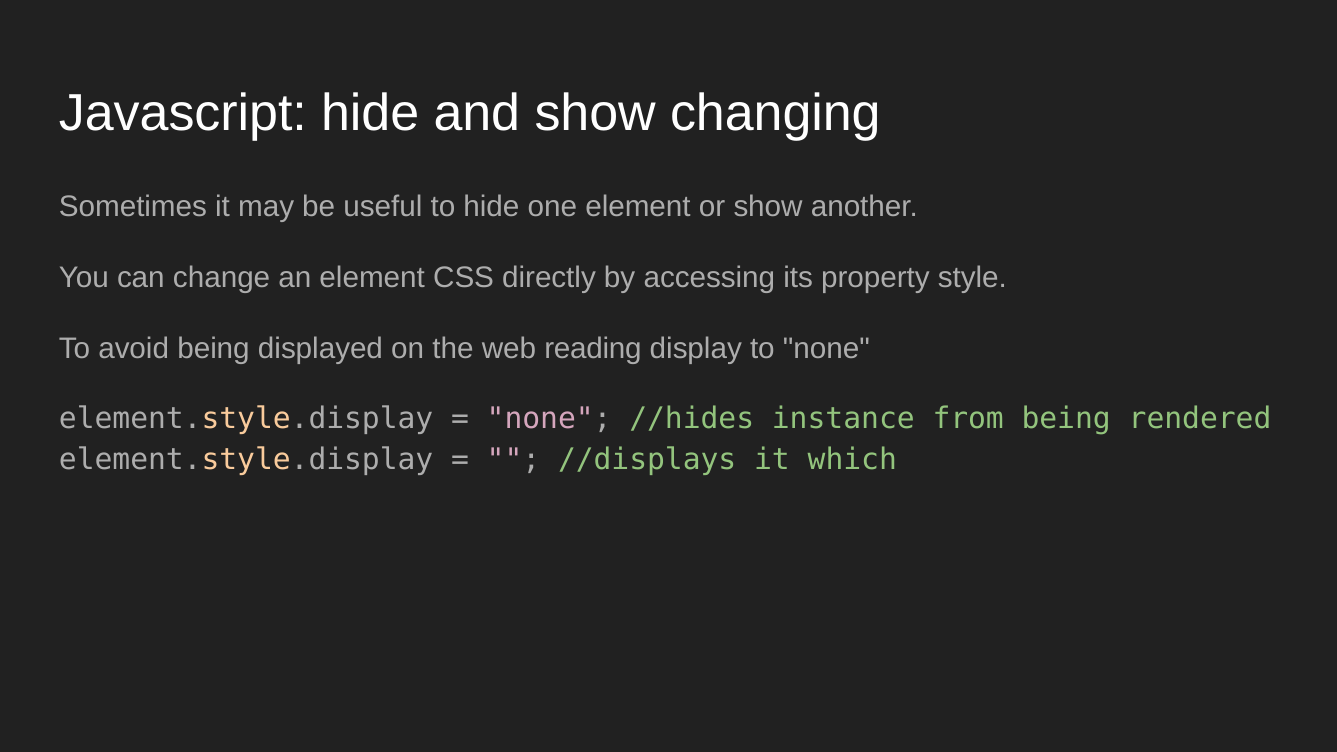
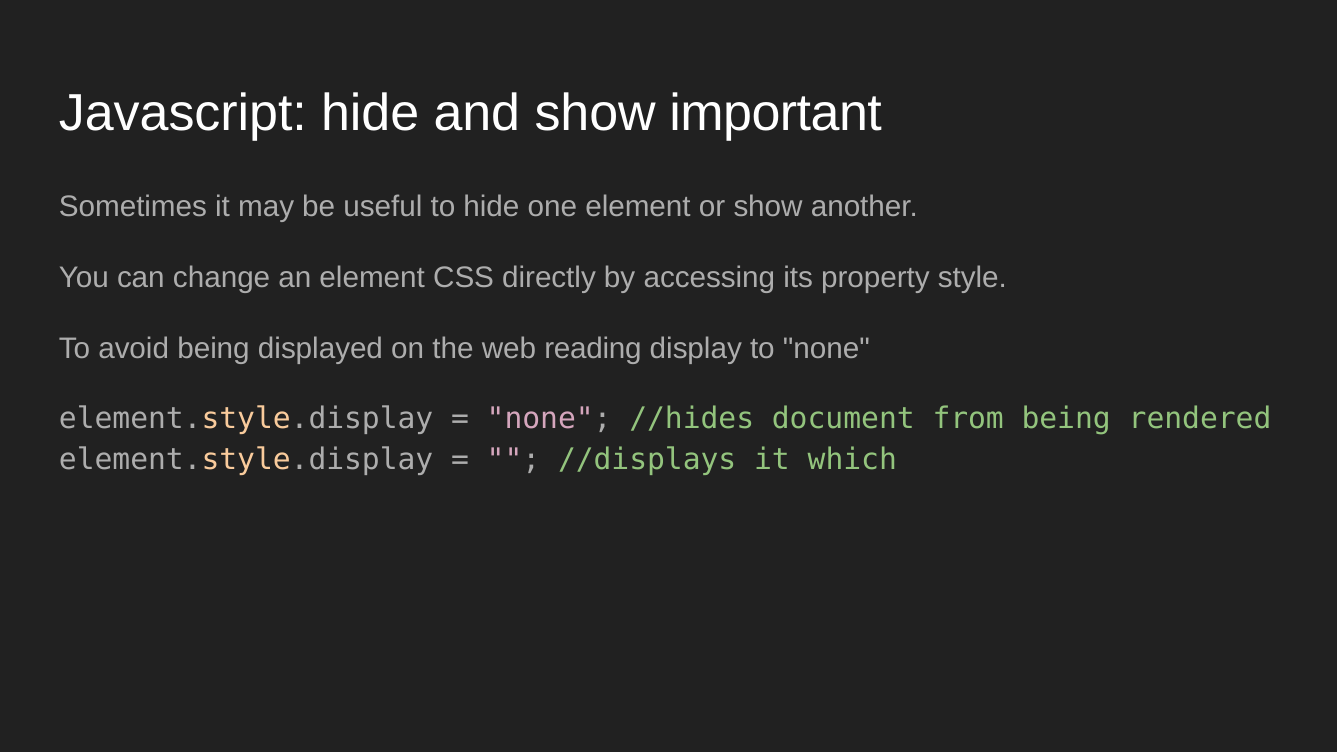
changing: changing -> important
instance: instance -> document
